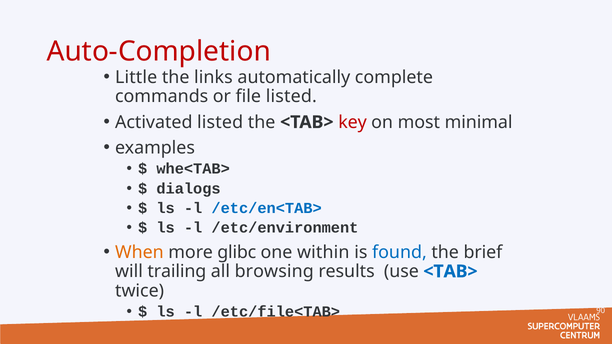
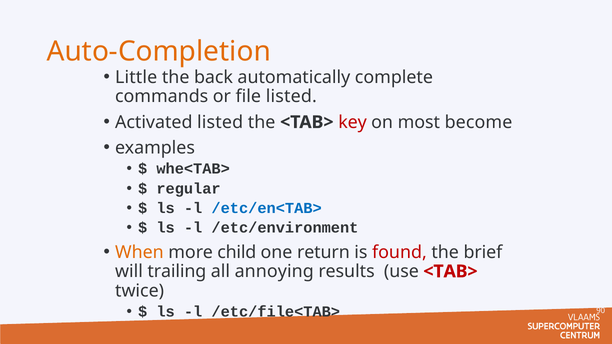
Auto-Completion colour: red -> orange
links: links -> back
minimal: minimal -> become
dialogs: dialogs -> regular
glibc: glibc -> child
within: within -> return
found colour: blue -> red
browsing: browsing -> annoying
<TAB> at (450, 272) colour: blue -> red
